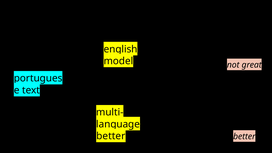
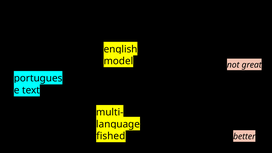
better at (111, 136): better -> fished
